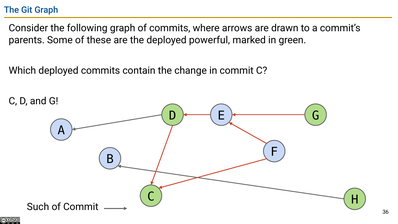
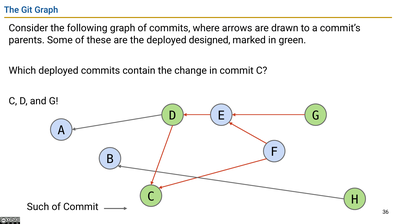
powerful: powerful -> designed
